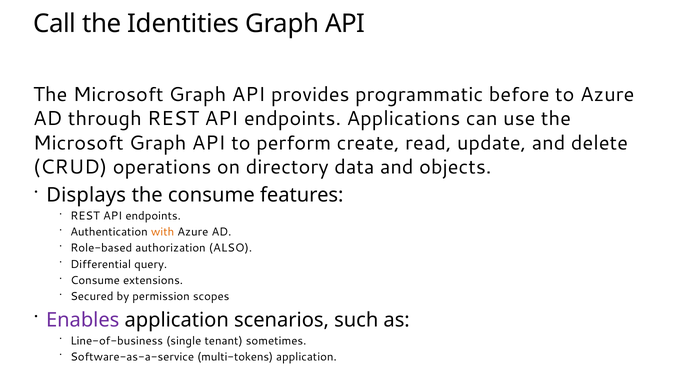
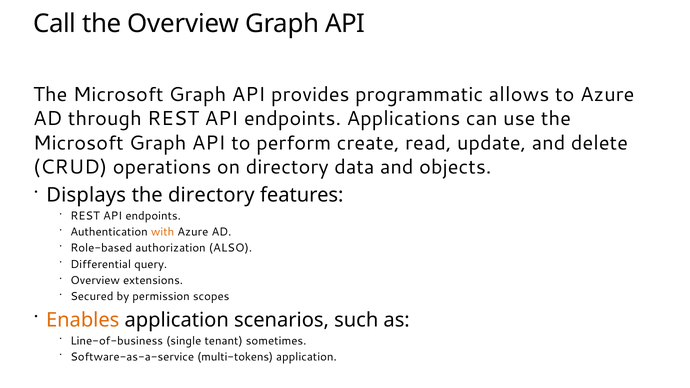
the Identities: Identities -> Overview
before: before -> allows
the consume: consume -> directory
Consume at (95, 280): Consume -> Overview
Enables colour: purple -> orange
